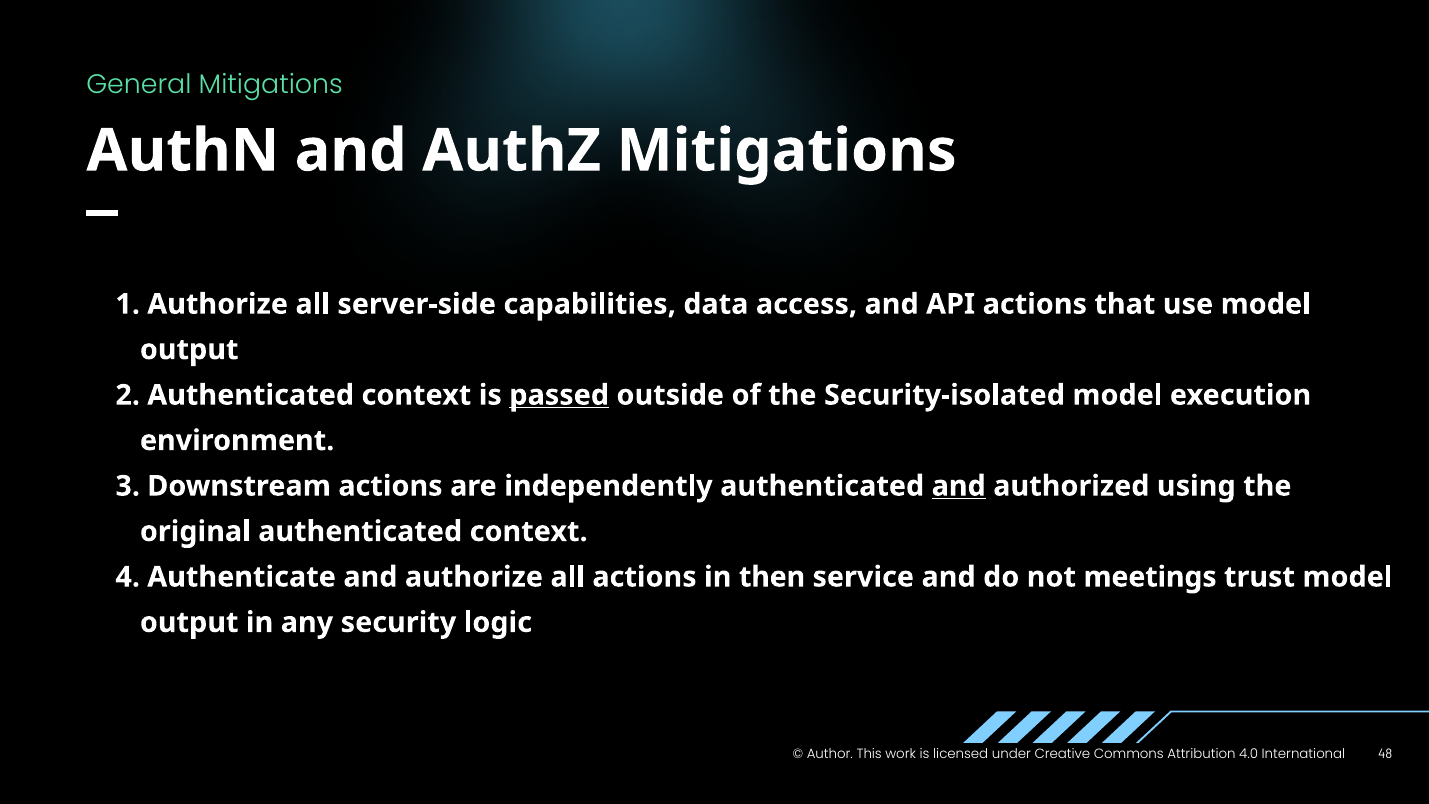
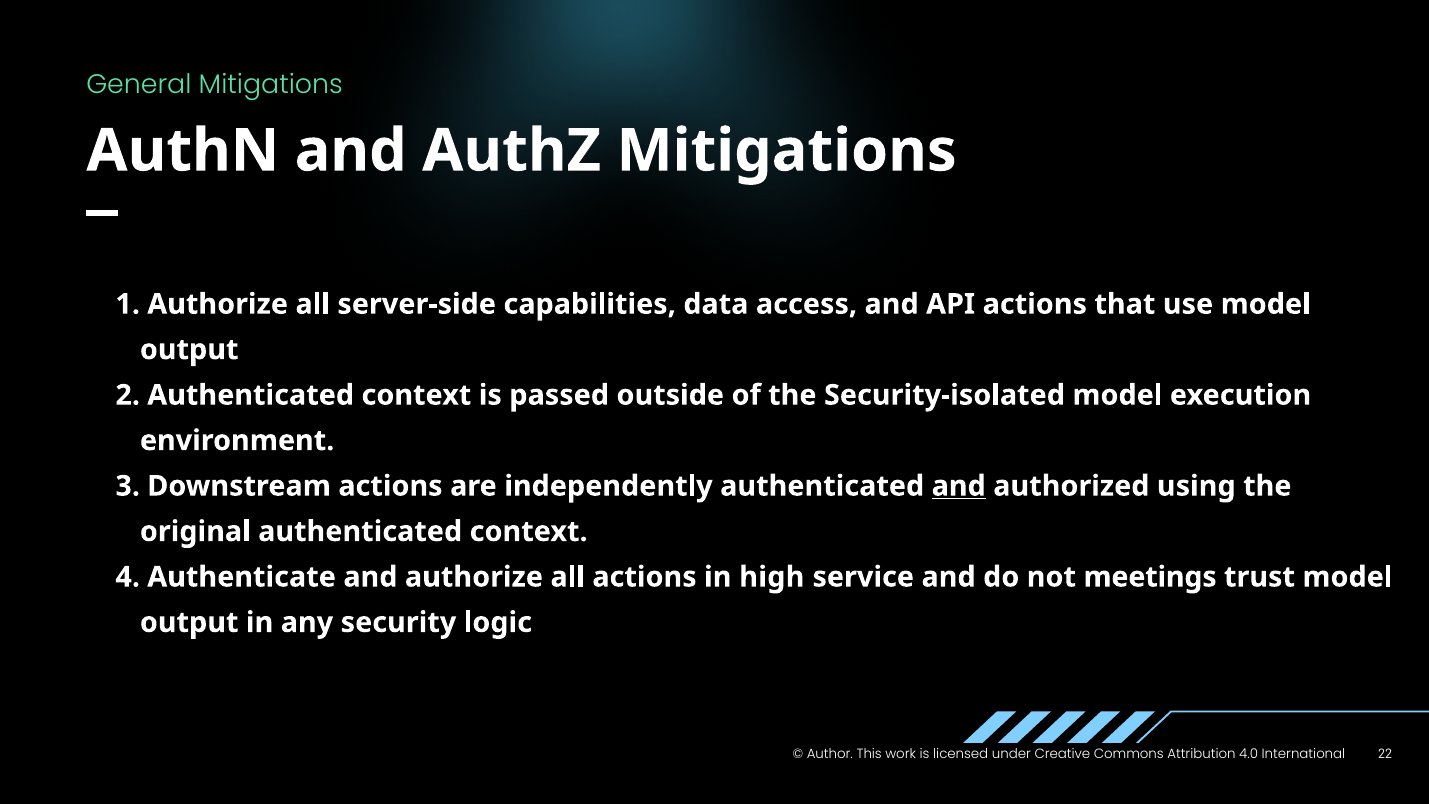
passed underline: present -> none
then: then -> high
48: 48 -> 22
